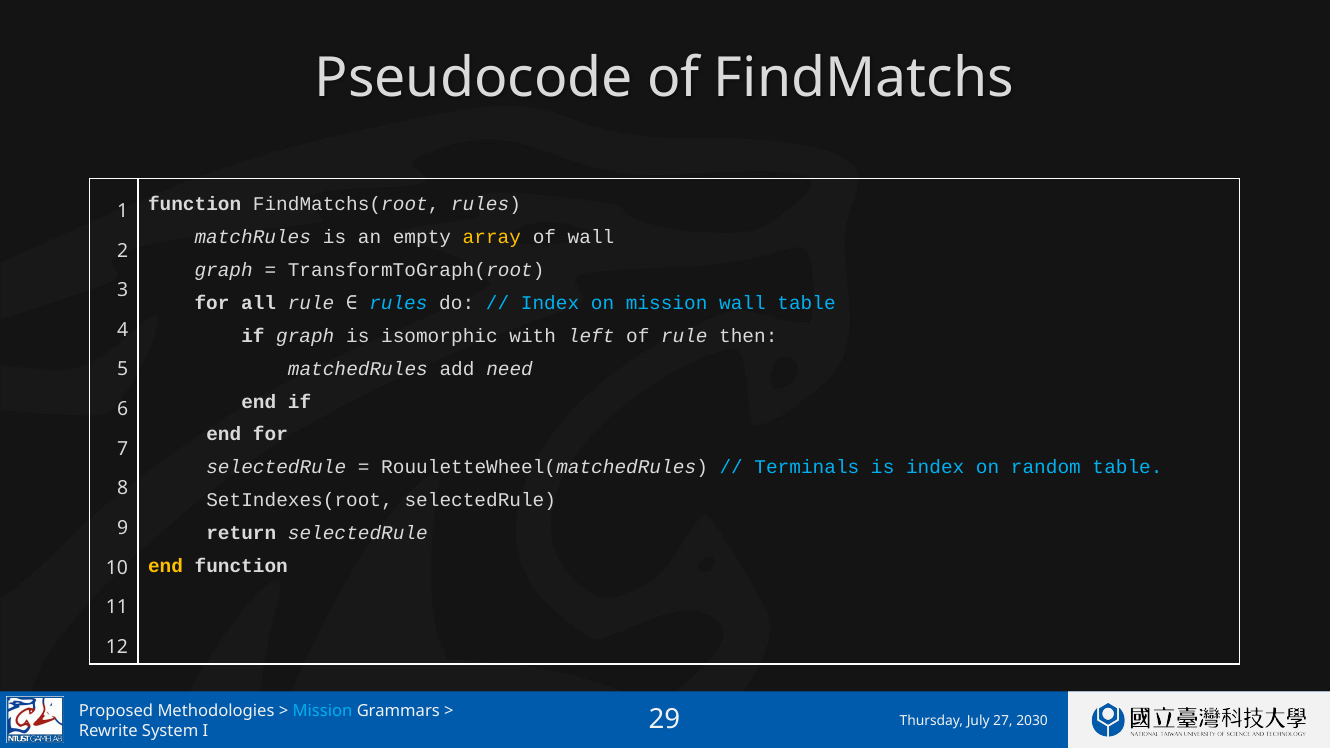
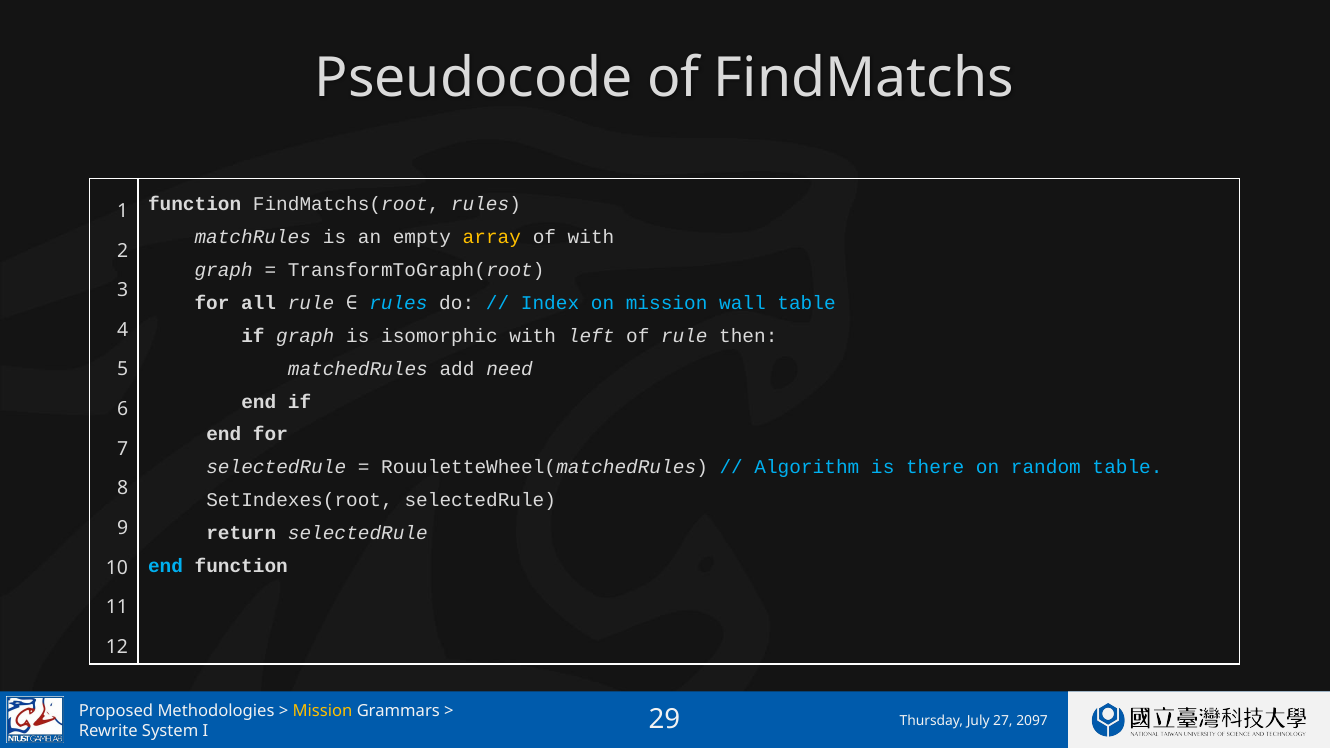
of wall: wall -> with
Terminals: Terminals -> Algorithm
is index: index -> there
end at (165, 566) colour: yellow -> light blue
Mission at (323, 711) colour: light blue -> yellow
2030: 2030 -> 2097
